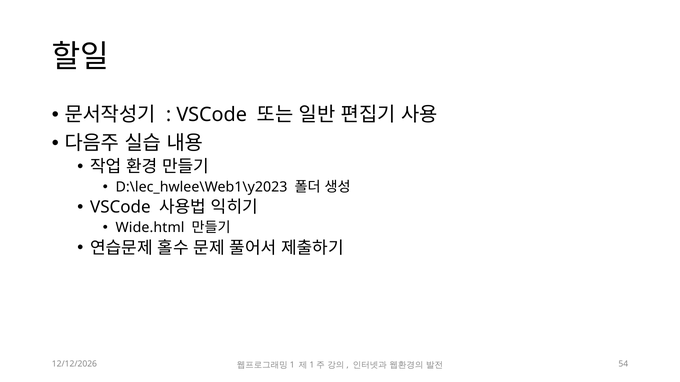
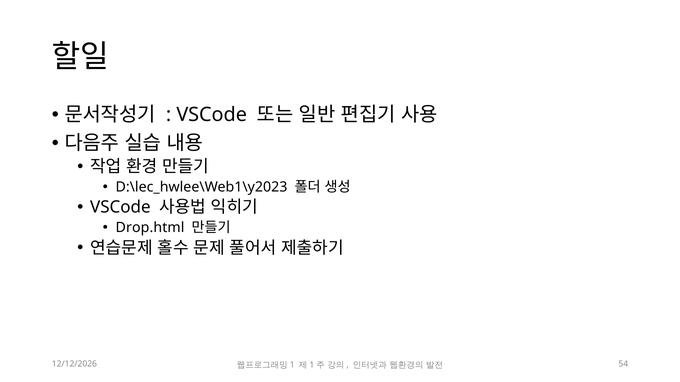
Wide.html: Wide.html -> Drop.html
